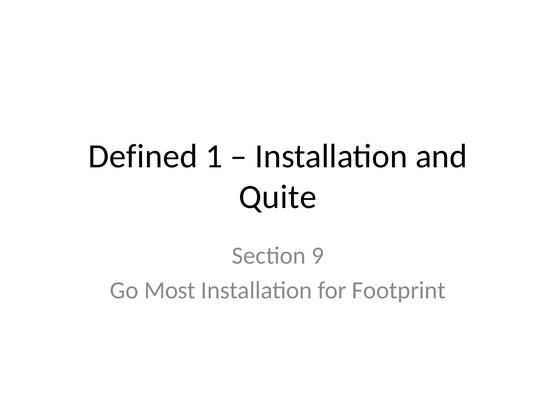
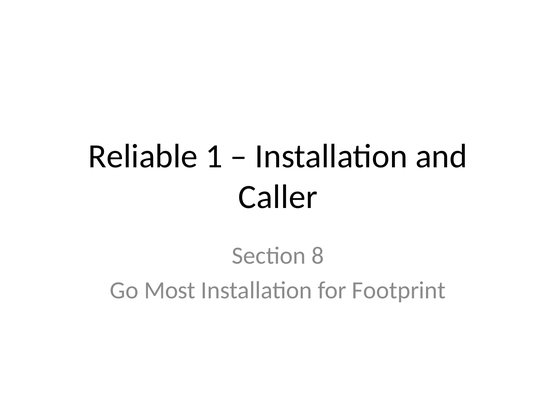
Defined: Defined -> Reliable
Quite: Quite -> Caller
9: 9 -> 8
